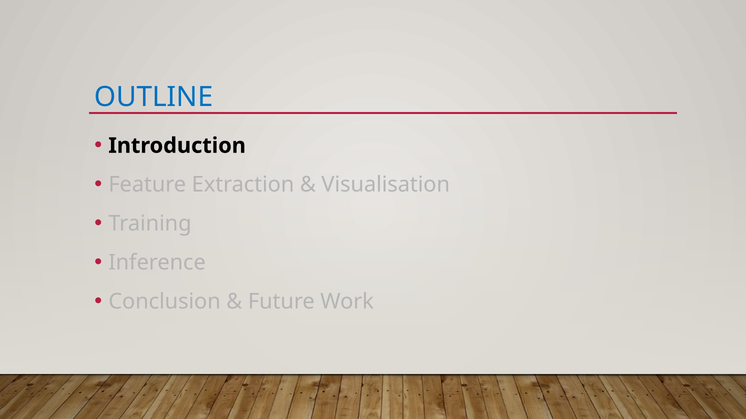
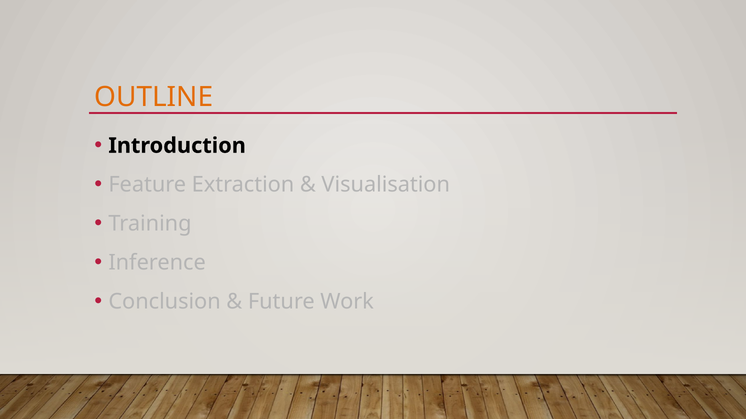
OUTLINE colour: blue -> orange
